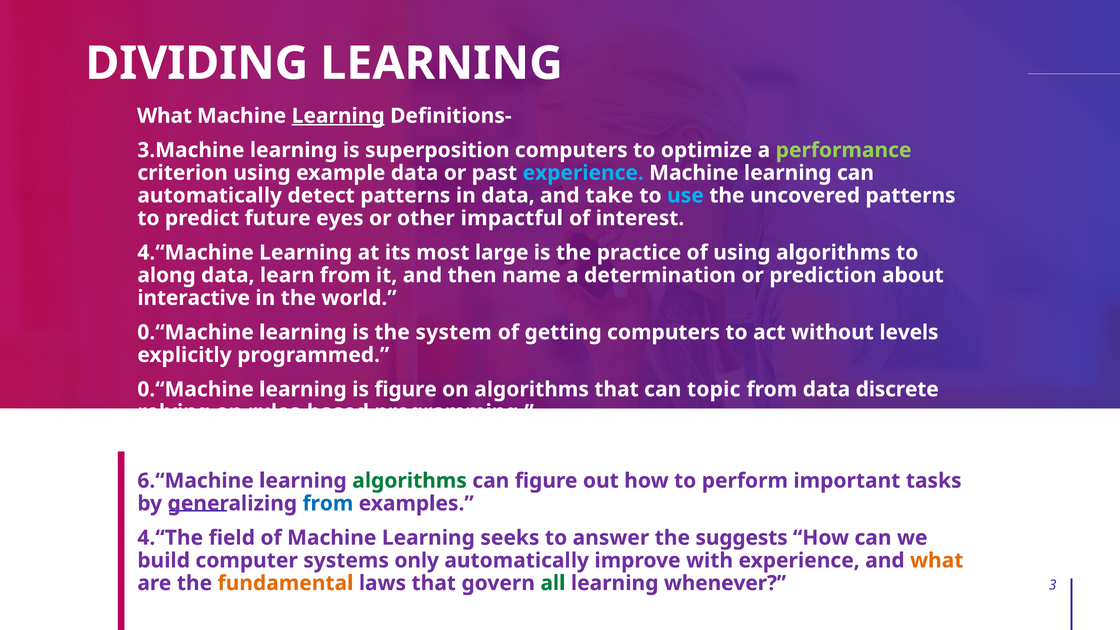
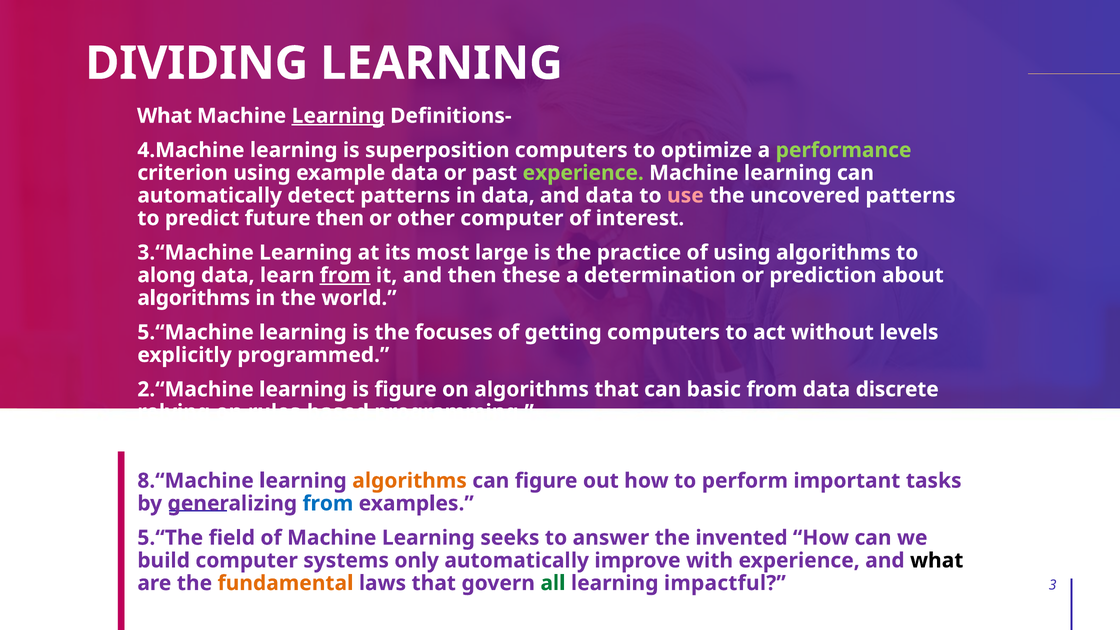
3.Machine: 3.Machine -> 4.Machine
experience at (583, 173) colour: light blue -> light green
and take: take -> data
use colour: light blue -> pink
future eyes: eyes -> then
other impactful: impactful -> computer
4.“Machine: 4.“Machine -> 3.“Machine
from at (345, 275) underline: none -> present
name: name -> these
interactive at (194, 298): interactive -> algorithms
0.“Machine at (196, 332): 0.“Machine -> 5.“Machine
system: system -> focuses
0.“Machine at (196, 389): 0.“Machine -> 2.“Machine
topic: topic -> basic
6.“Machine: 6.“Machine -> 8.“Machine
algorithms at (410, 481) colour: green -> orange
4.“The: 4.“The -> 5.“The
suggests: suggests -> invented
what at (937, 560) colour: orange -> black
whenever: whenever -> impactful
